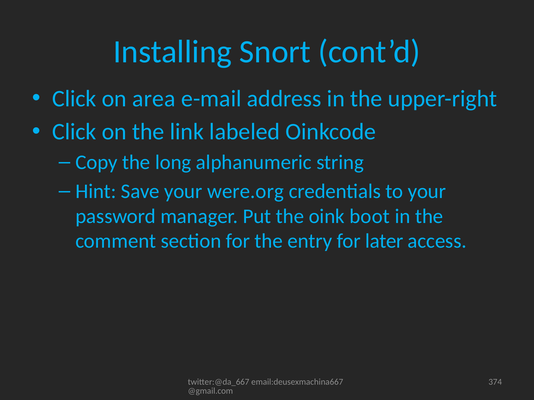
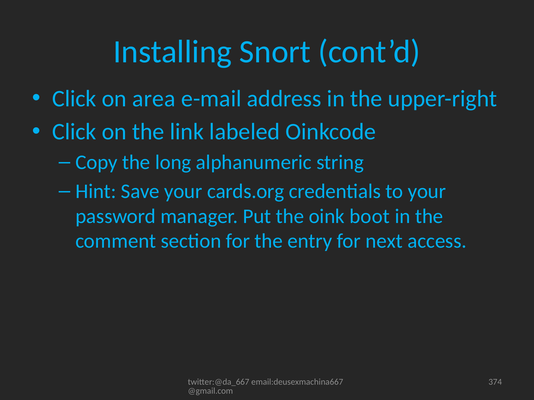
were.org: were.org -> cards.org
later: later -> next
